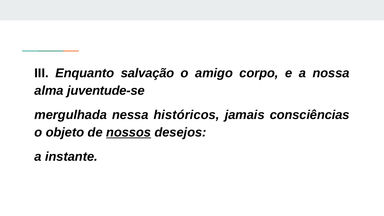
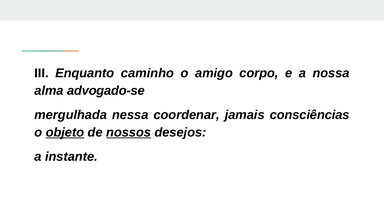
salvação: salvação -> caminho
juventude-se: juventude-se -> advogado-se
históricos: históricos -> coordenar
objeto underline: none -> present
